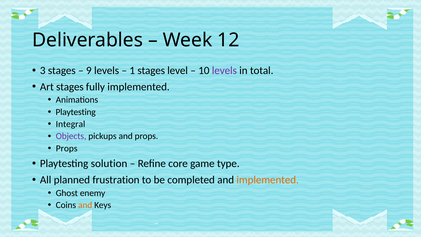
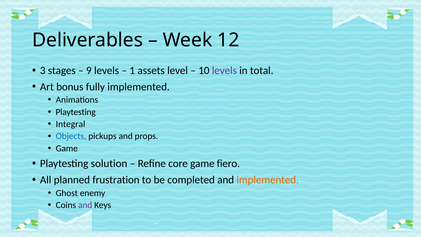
1 stages: stages -> assets
Art stages: stages -> bonus
Objects colour: purple -> blue
Props at (67, 148): Props -> Game
type: type -> fiero
and at (85, 205) colour: orange -> purple
